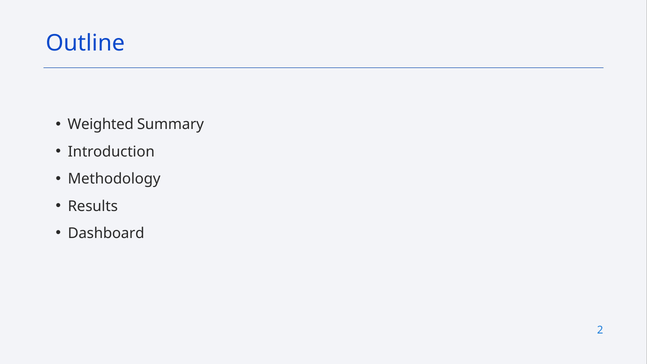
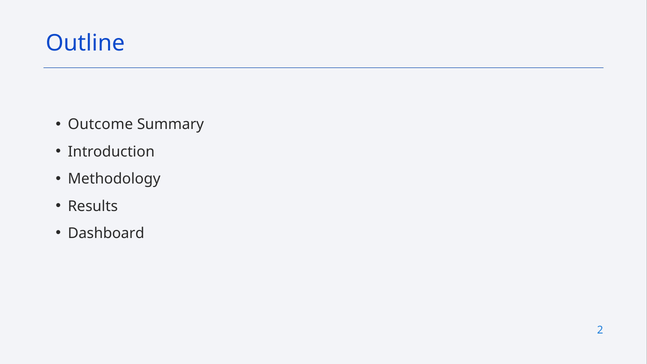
Weighted: Weighted -> Outcome
